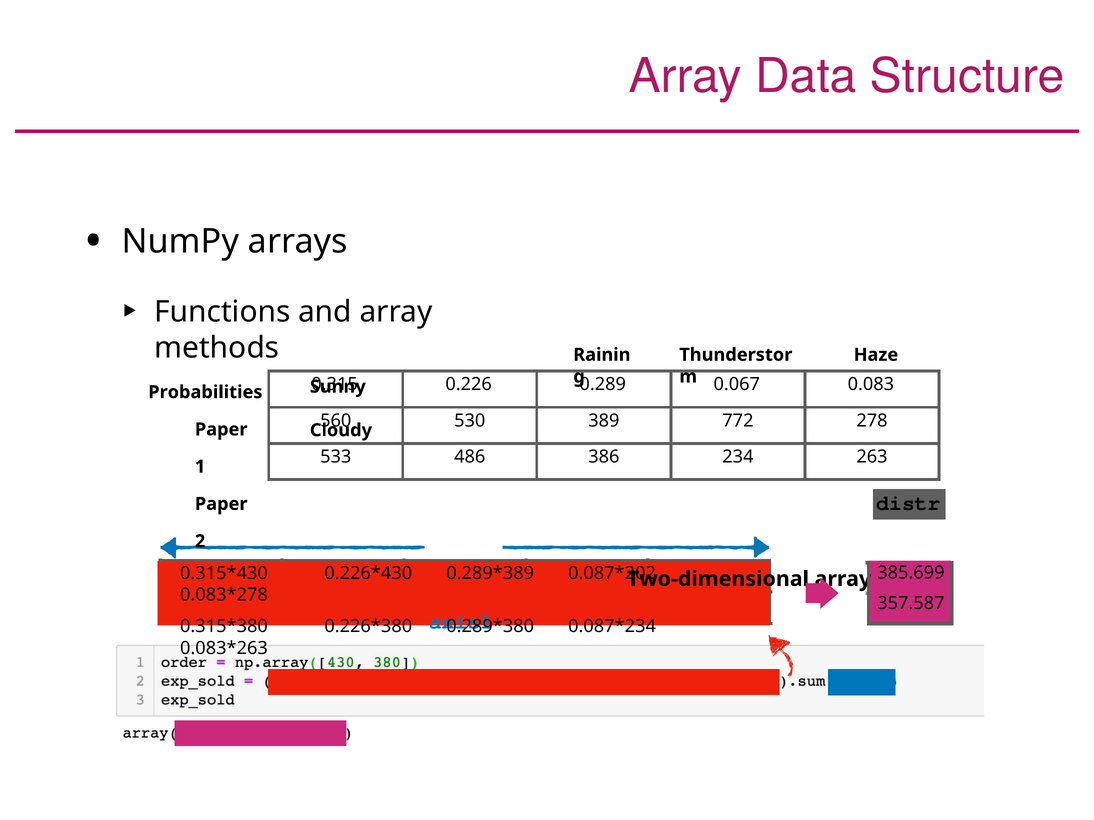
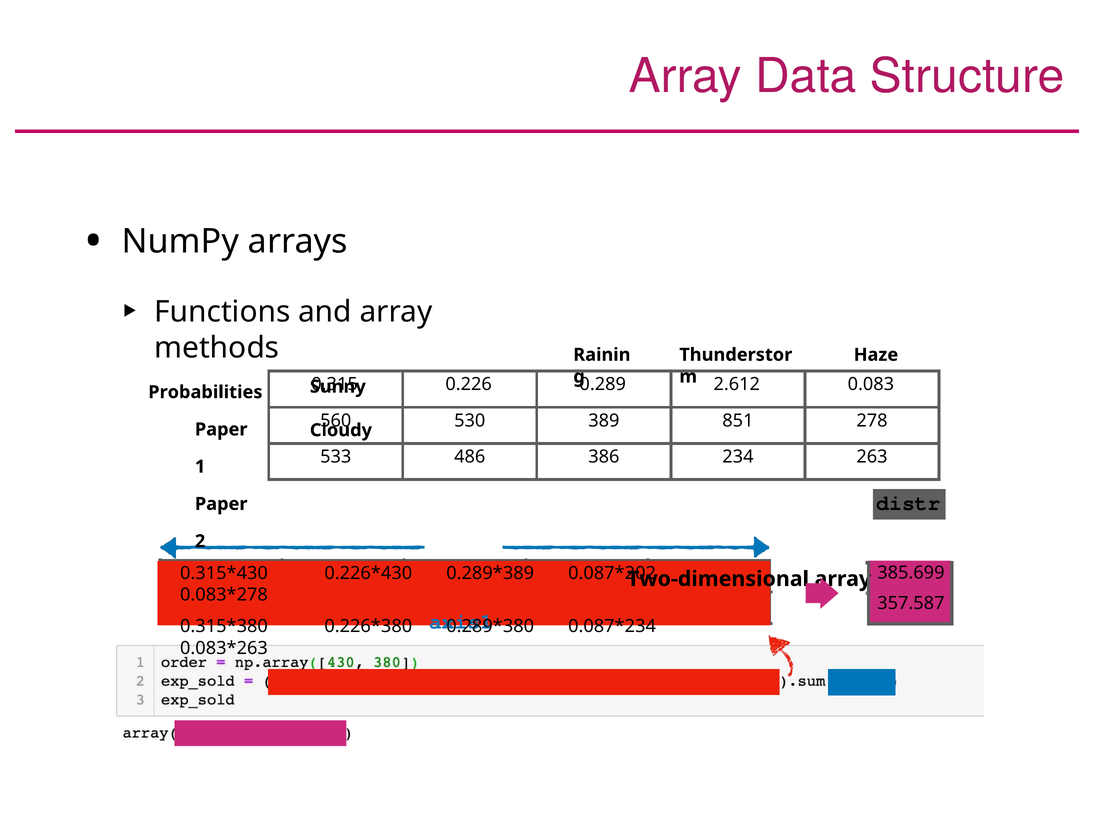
0.067: 0.067 -> 2.612
772: 772 -> 851
